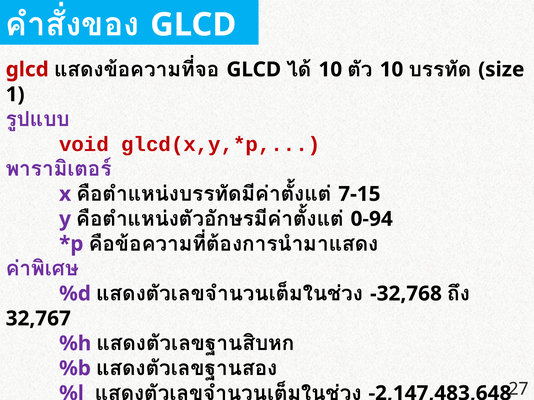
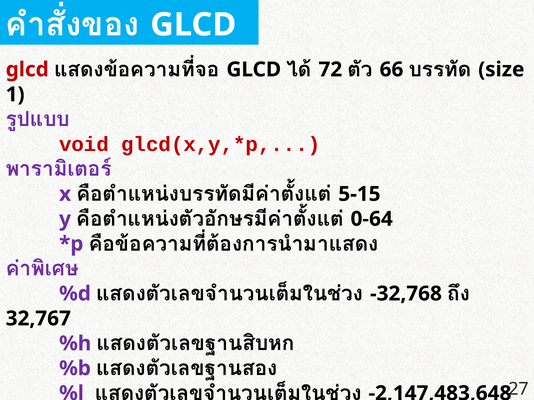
10 at (330, 70): 10 -> 72
10 at (391, 70): 10 -> 66
7-15: 7-15 -> 5-15
0-94: 0-94 -> 0-64
